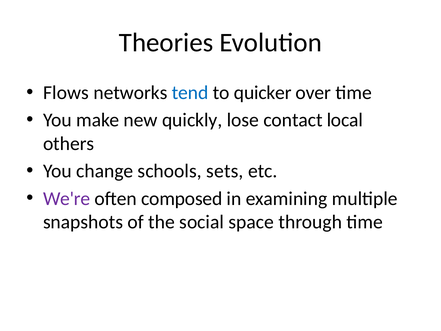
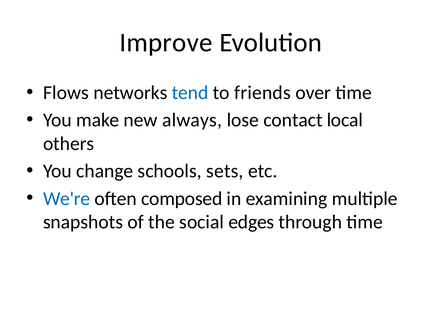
Theories: Theories -> Improve
quicker: quicker -> friends
quickly: quickly -> always
We're colour: purple -> blue
space: space -> edges
